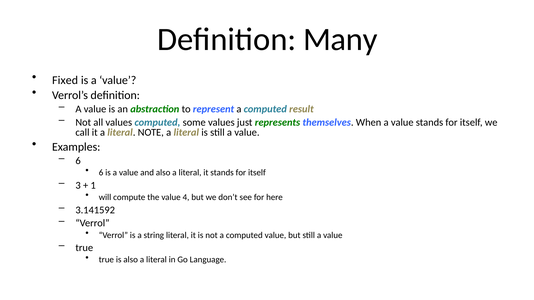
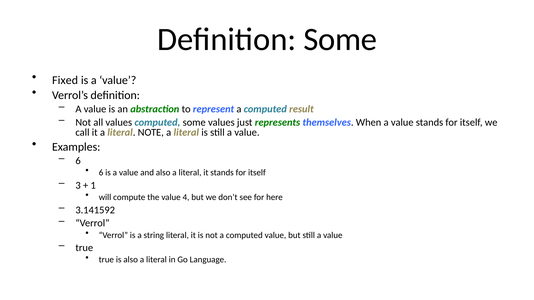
Definition Many: Many -> Some
